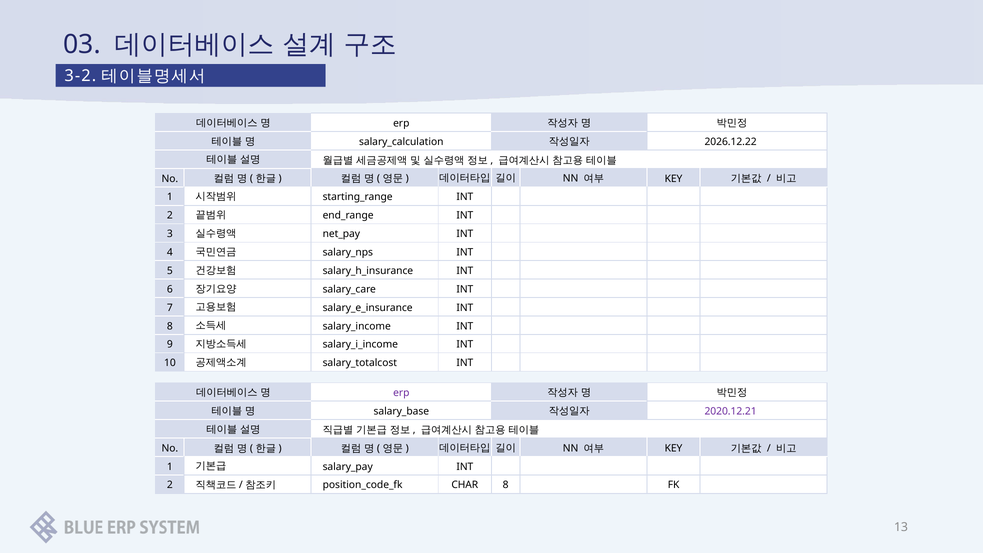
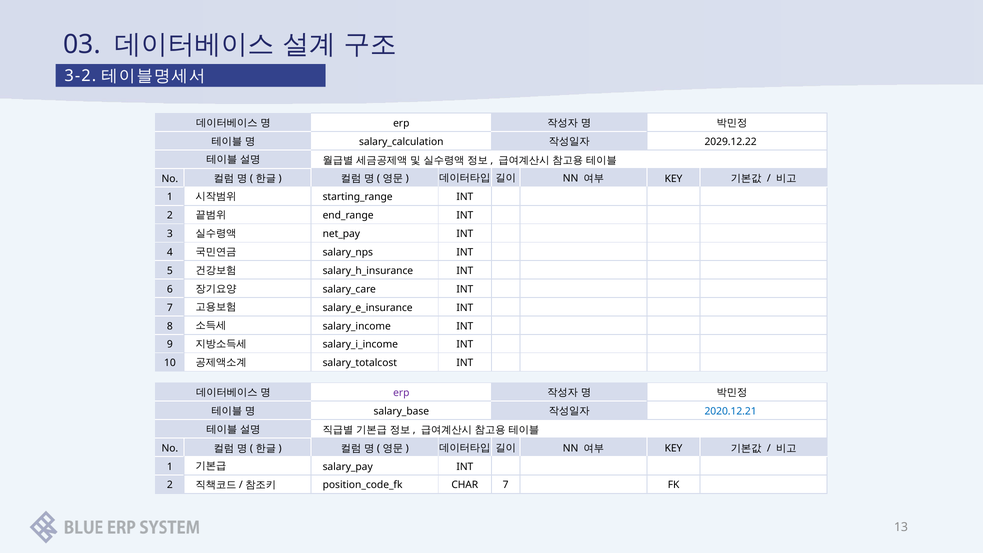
2026.12.22: 2026.12.22 -> 2029.12.22
2020.12.21 colour: purple -> blue
CHAR 8: 8 -> 7
